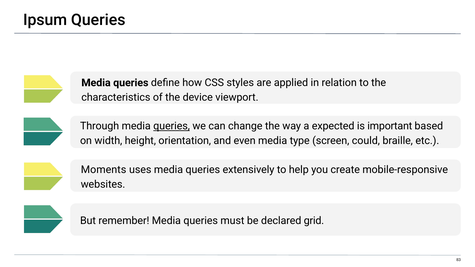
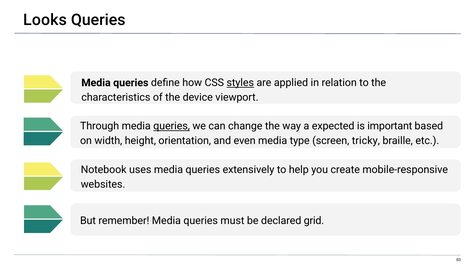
Ipsum: Ipsum -> Looks
styles underline: none -> present
could: could -> tricky
Moments: Moments -> Notebook
